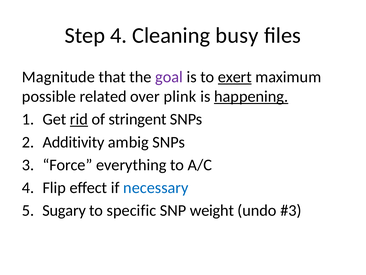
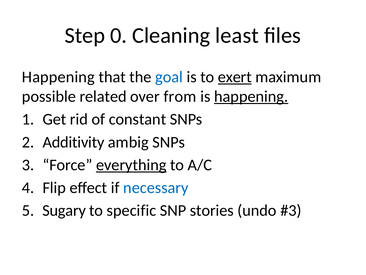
Step 4: 4 -> 0
busy: busy -> least
Magnitude at (58, 77): Magnitude -> Happening
goal colour: purple -> blue
plink: plink -> from
rid underline: present -> none
stringent: stringent -> constant
everything underline: none -> present
weight: weight -> stories
